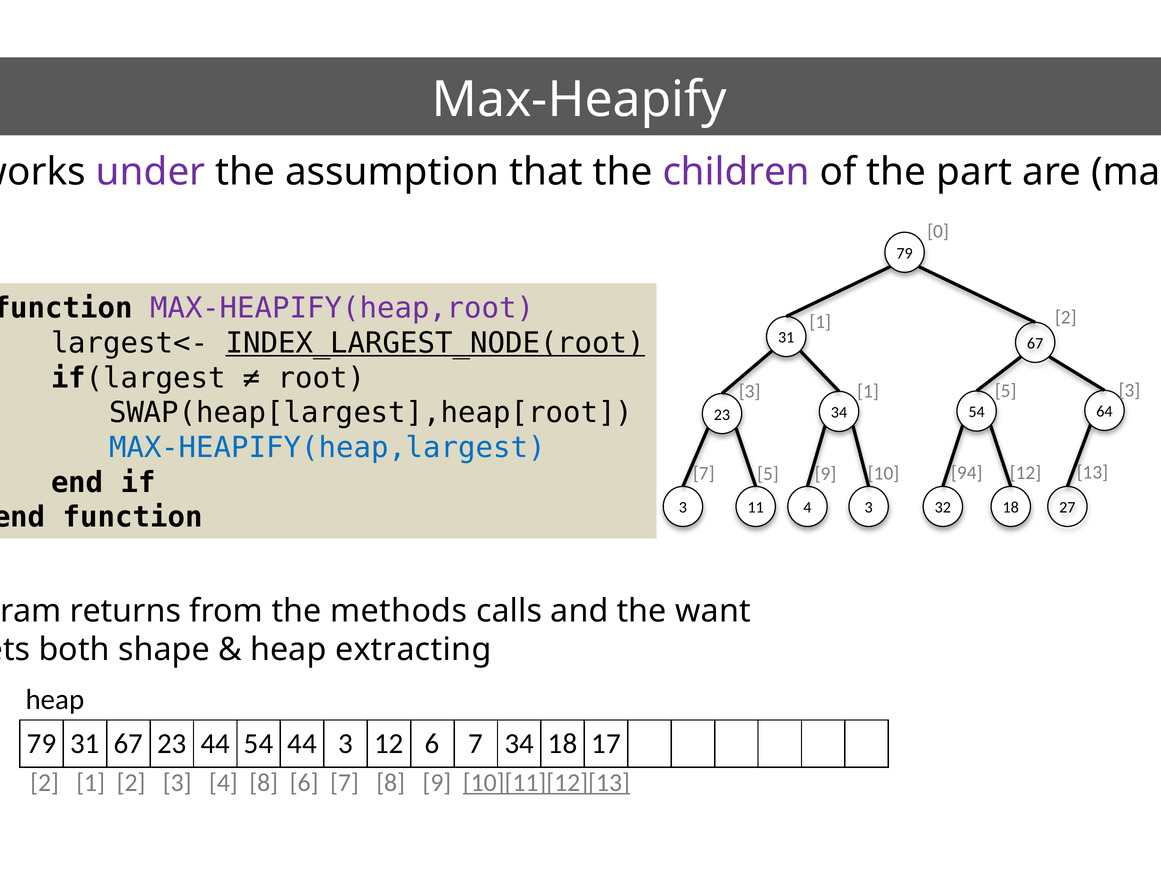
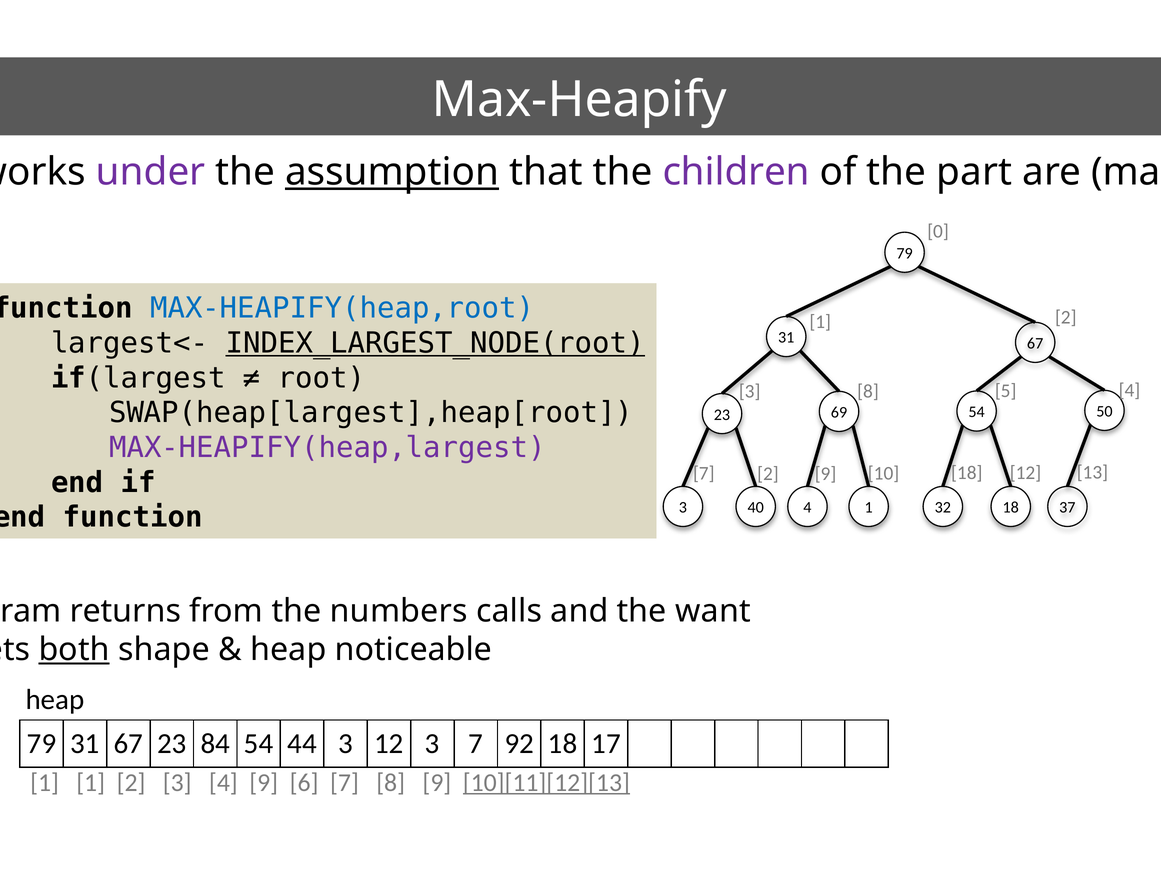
assumption underline: none -> present
MAX-HEAPIFY(heap,root colour: purple -> blue
3 1: 1 -> 8
5 3: 3 -> 4
23 34: 34 -> 69
64: 64 -> 50
MAX-HEAPIFY(heap,largest colour: blue -> purple
7 5: 5 -> 2
10 94: 94 -> 18
11: 11 -> 40
4 3: 3 -> 1
27: 27 -> 37
methods: methods -> numbers
both underline: none -> present
extracting: extracting -> noticeable
23 44: 44 -> 84
12 6: 6 -> 3
7 34: 34 -> 92
2 at (45, 783): 2 -> 1
4 8: 8 -> 9
